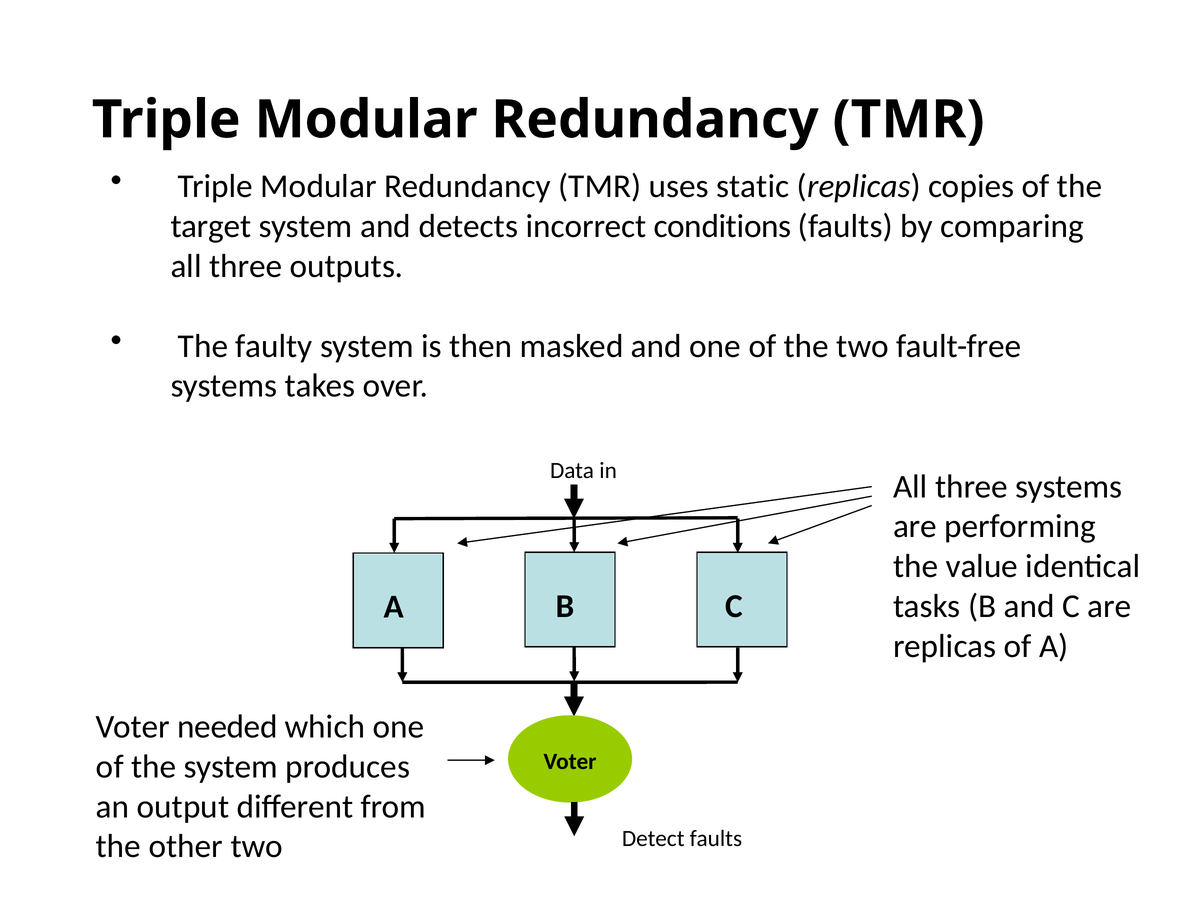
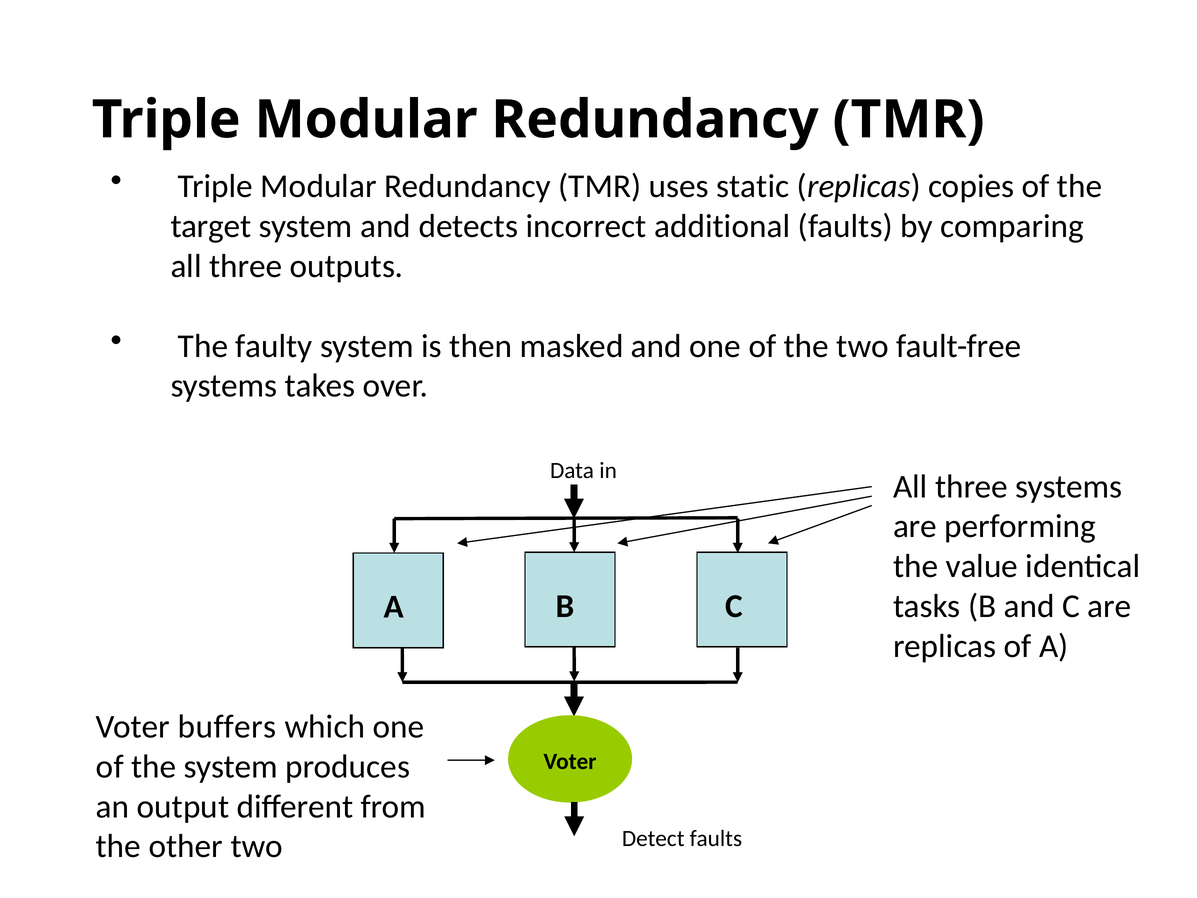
conditions: conditions -> additional
needed: needed -> buffers
